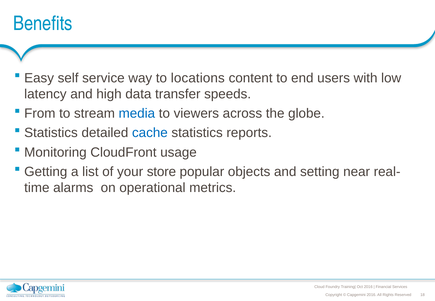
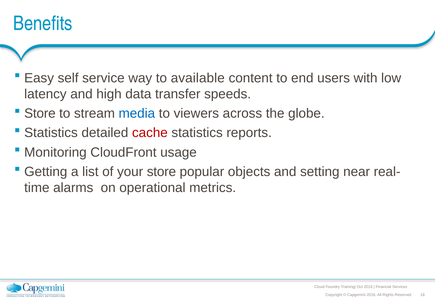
locations: locations -> available
From at (40, 114): From -> Store
cache colour: blue -> red
